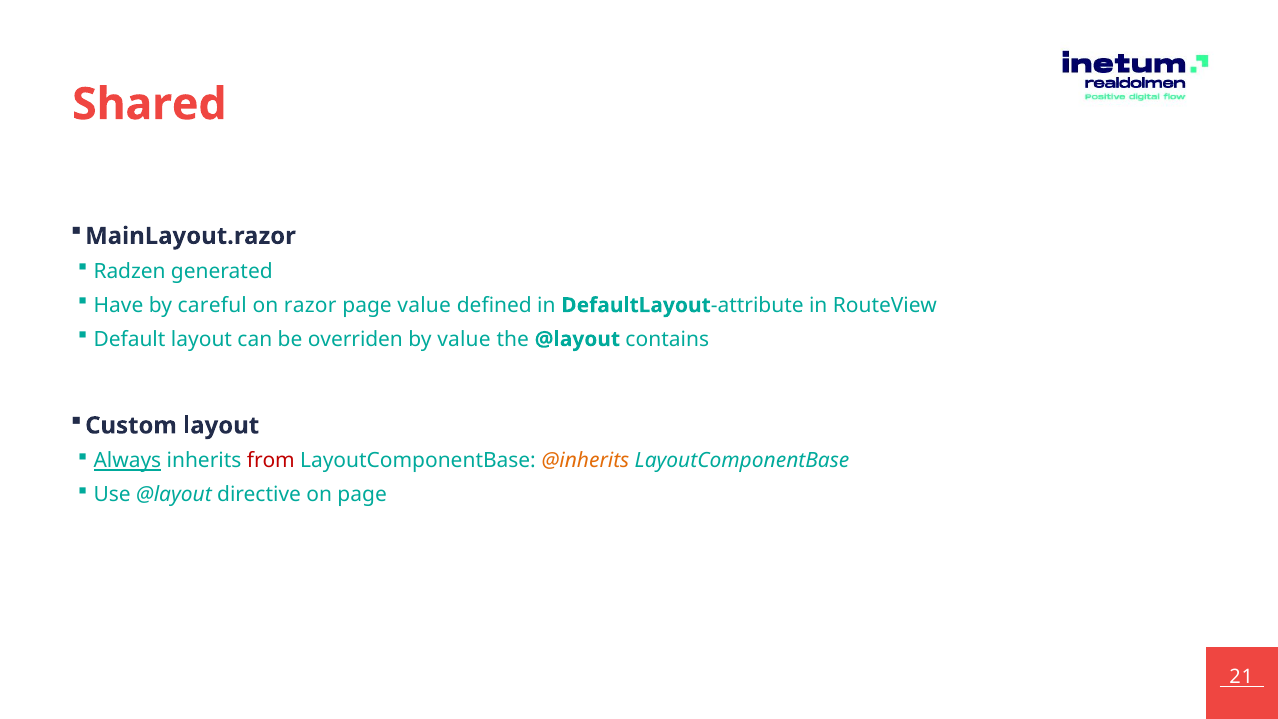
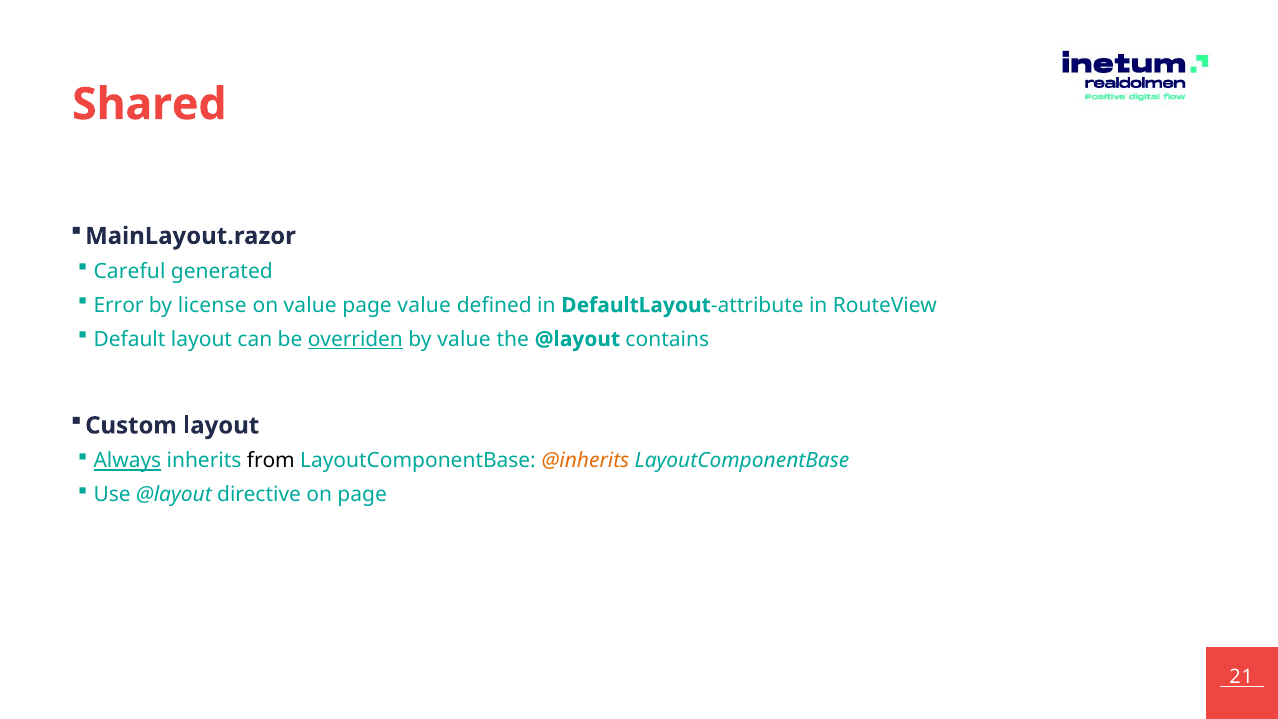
Radzen: Radzen -> Careful
Have: Have -> Error
careful: careful -> license
on razor: razor -> value
overriden underline: none -> present
from colour: red -> black
